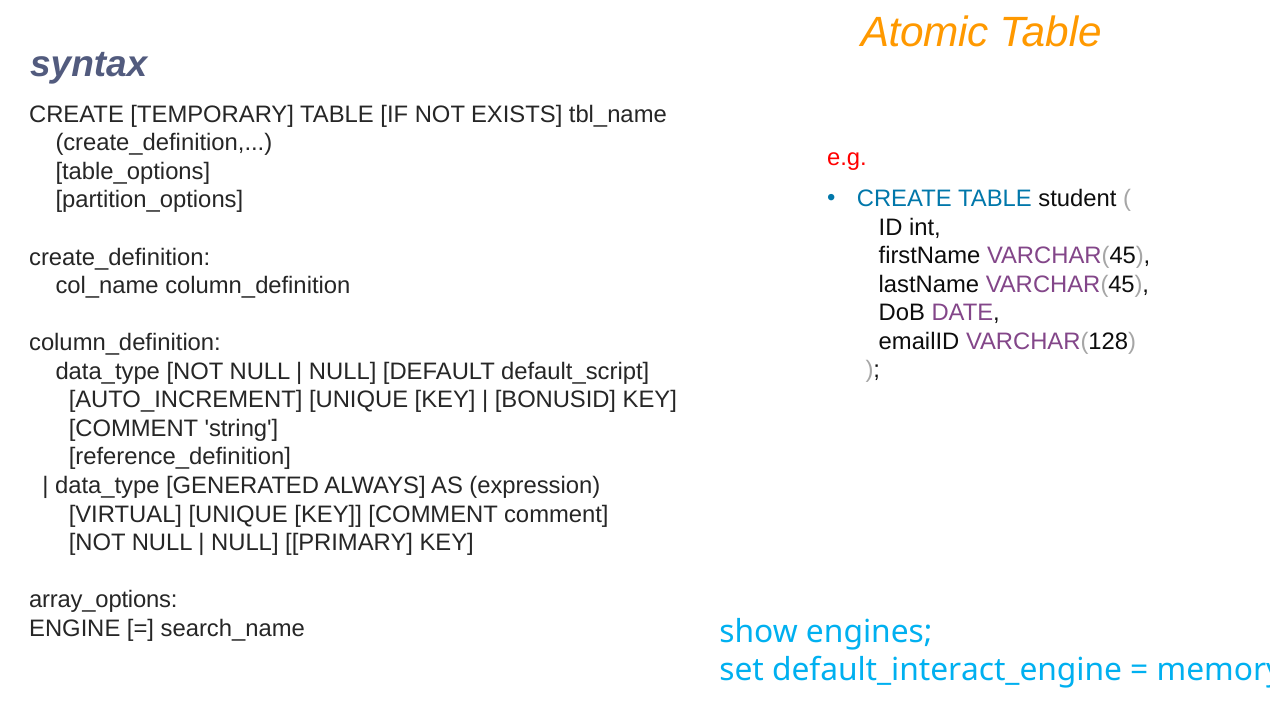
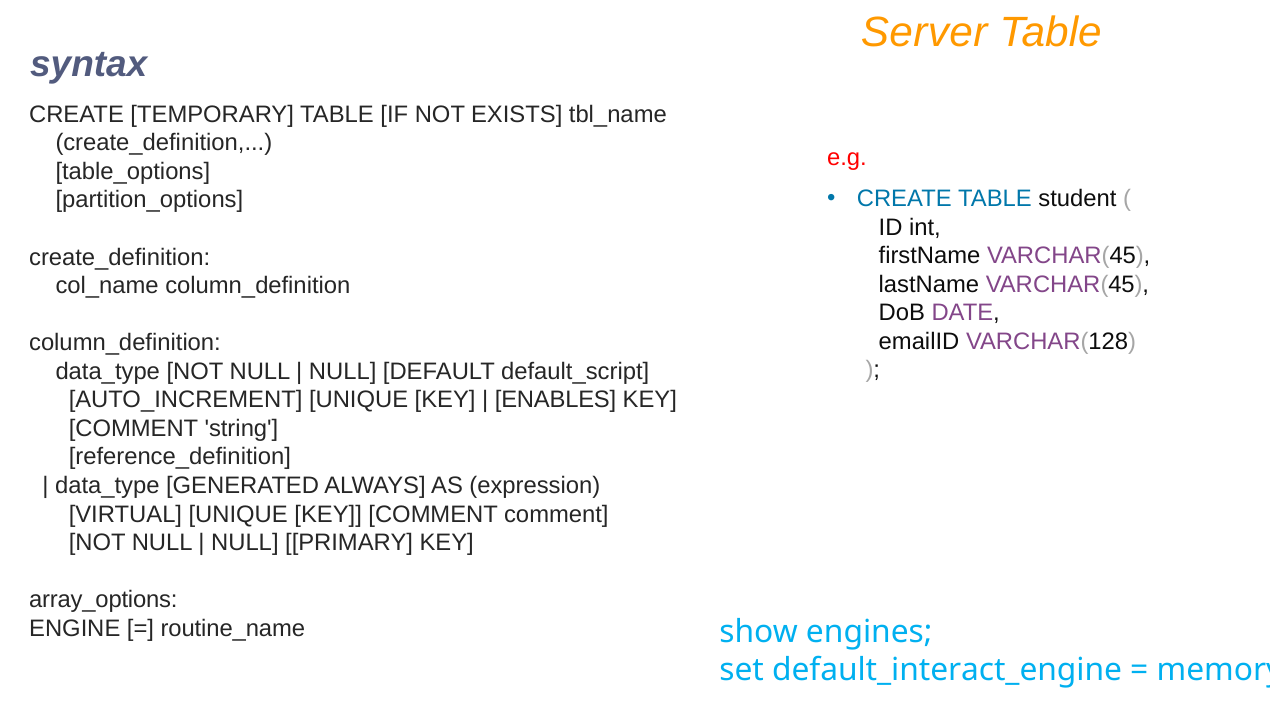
Atomic: Atomic -> Server
BONUSID: BONUSID -> ENABLES
search_name: search_name -> routine_name
